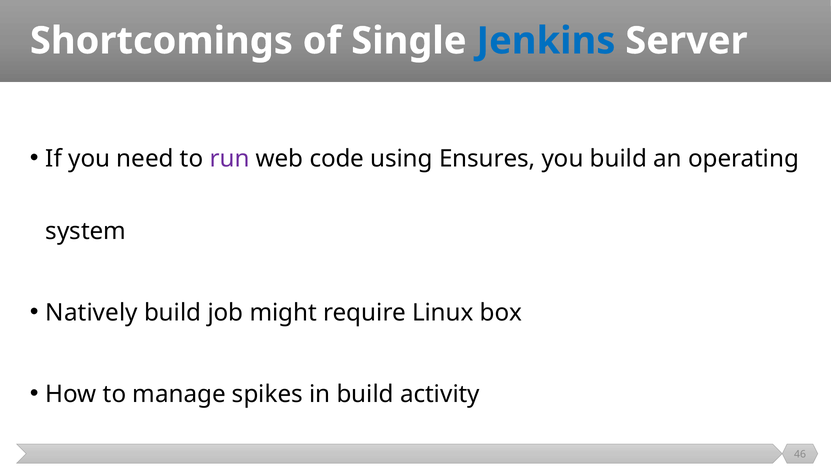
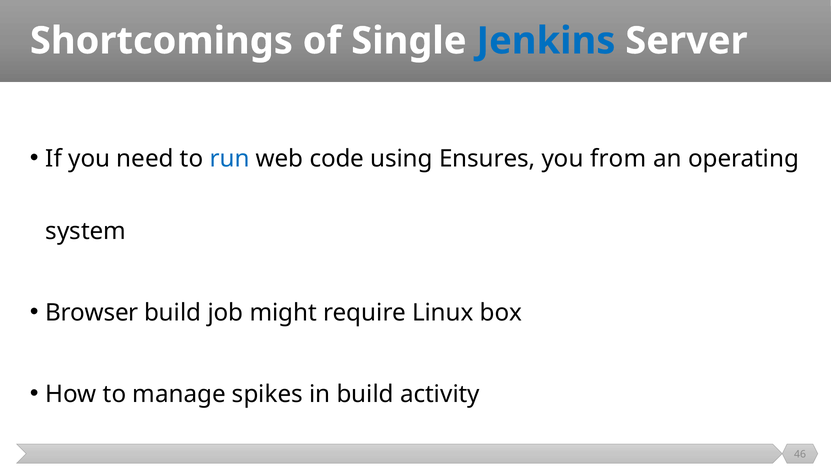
run colour: purple -> blue
you build: build -> from
Natively: Natively -> Browser
